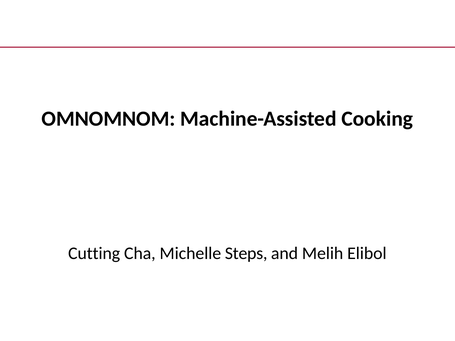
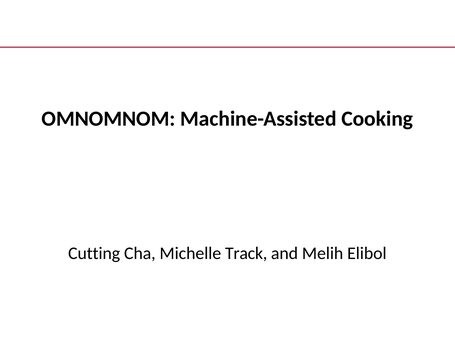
Steps: Steps -> Track
